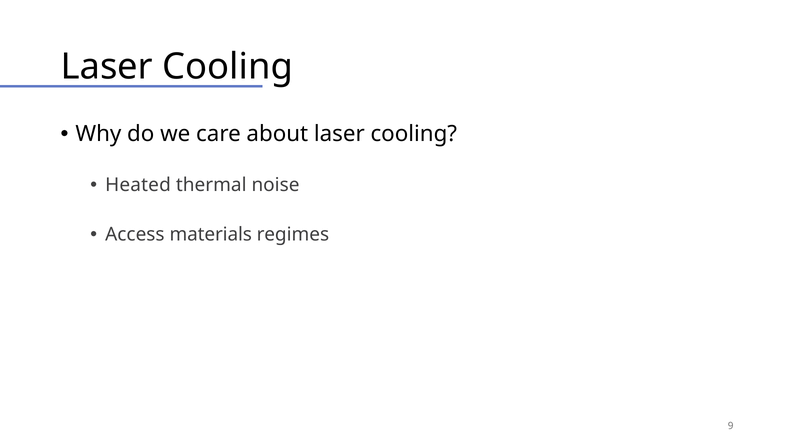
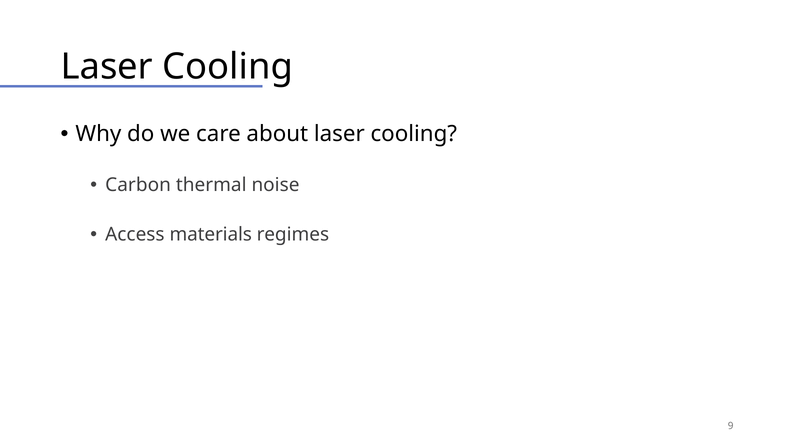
Heated: Heated -> Carbon
